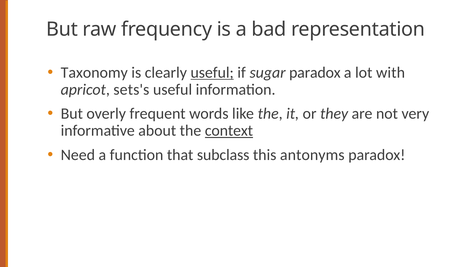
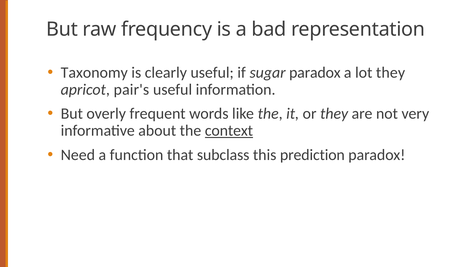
useful at (212, 73) underline: present -> none
lot with: with -> they
sets's: sets's -> pair's
antonyms: antonyms -> prediction
